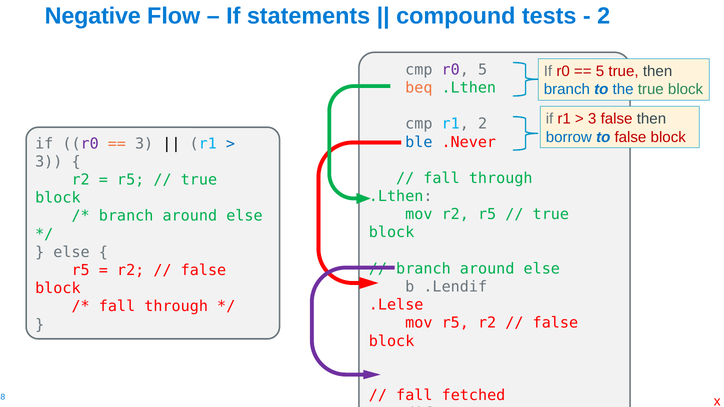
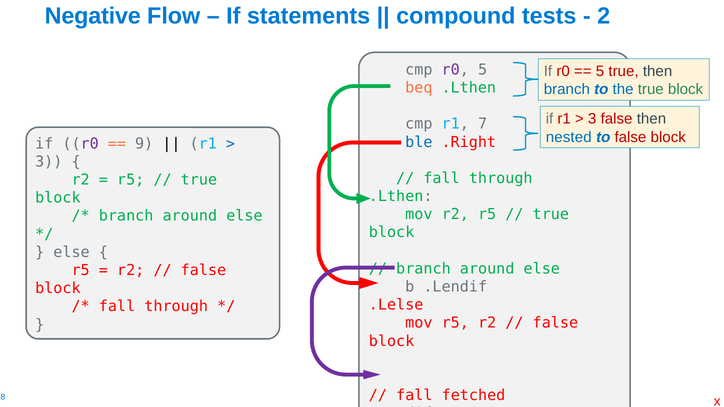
r1 2: 2 -> 7
borrow: borrow -> nested
.Never: .Never -> .Right
3 at (144, 144): 3 -> 9
